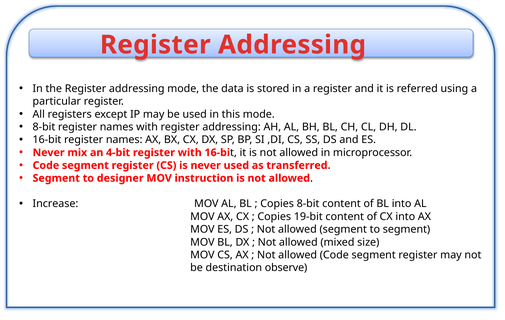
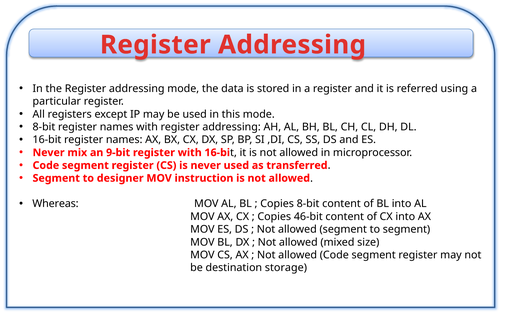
4-bit: 4-bit -> 9-bit
Increase: Increase -> Whereas
19-bit: 19-bit -> 46-bit
observe: observe -> storage
